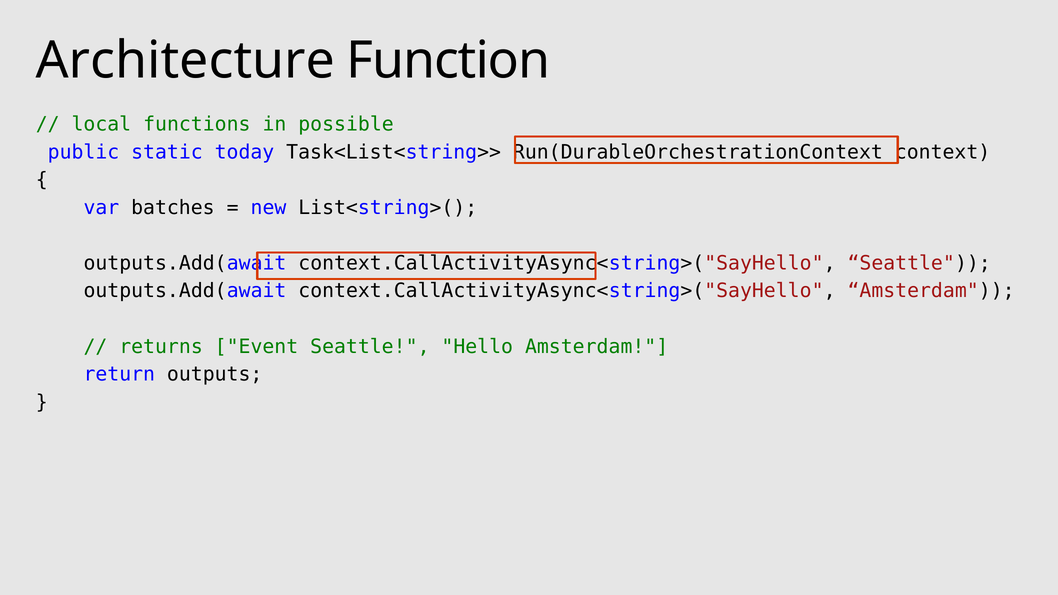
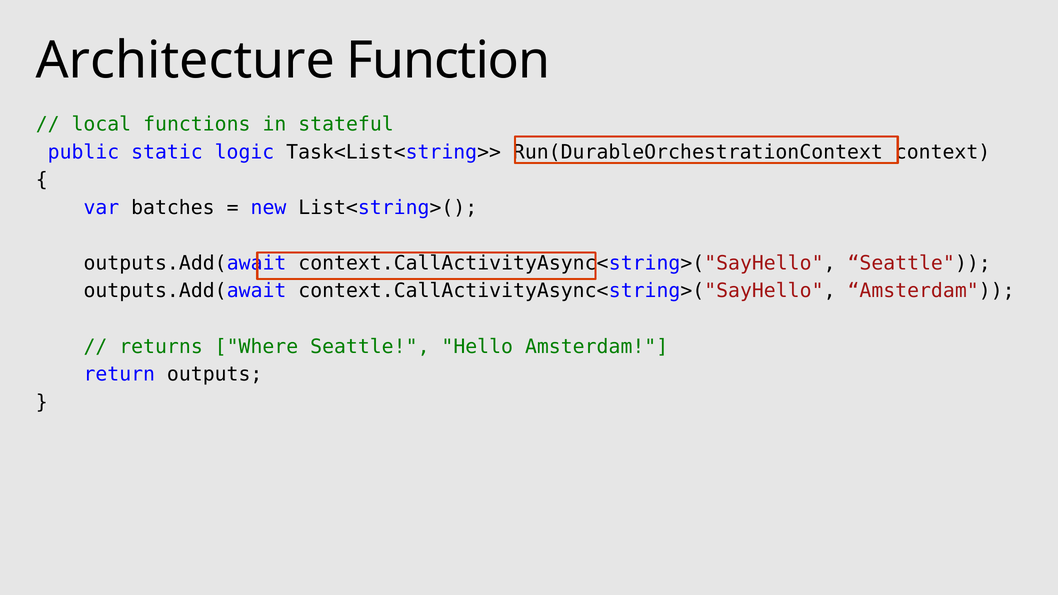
possible: possible -> stateful
today: today -> logic
Event: Event -> Where
